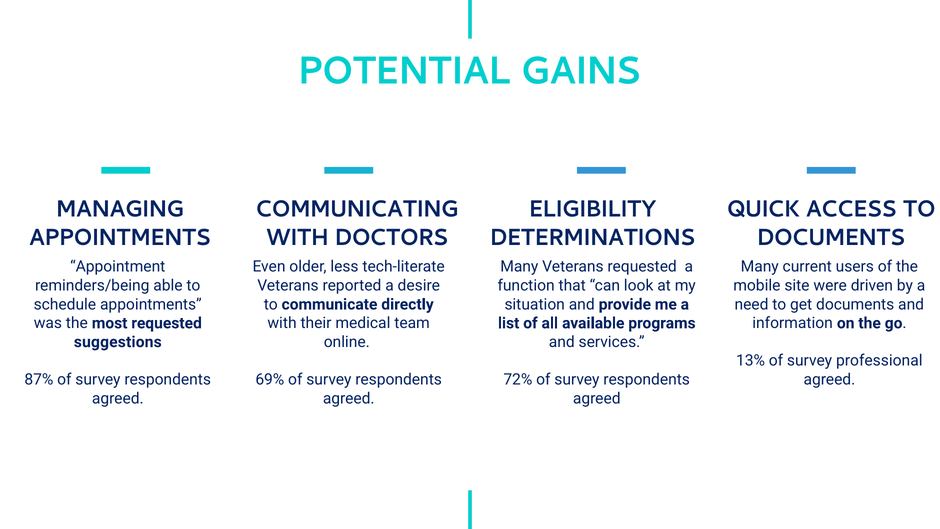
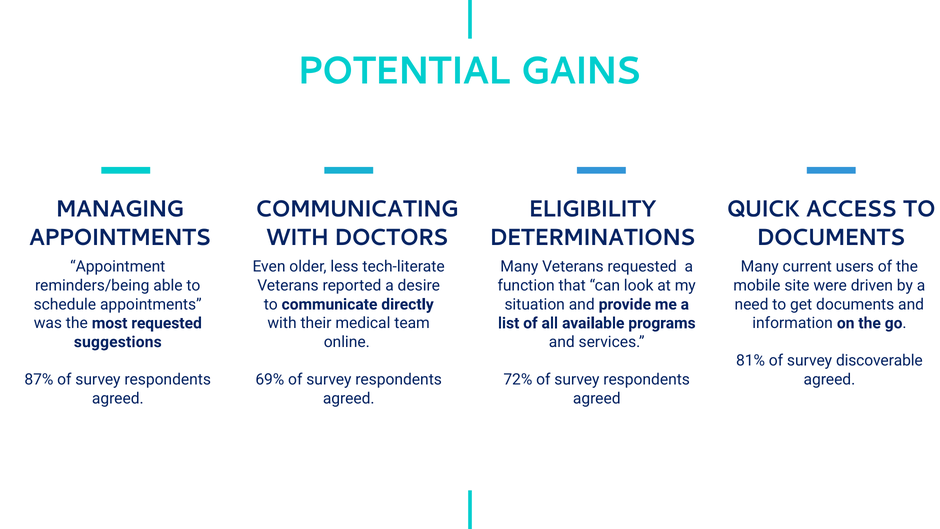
13%: 13% -> 81%
professional: professional -> discoverable
